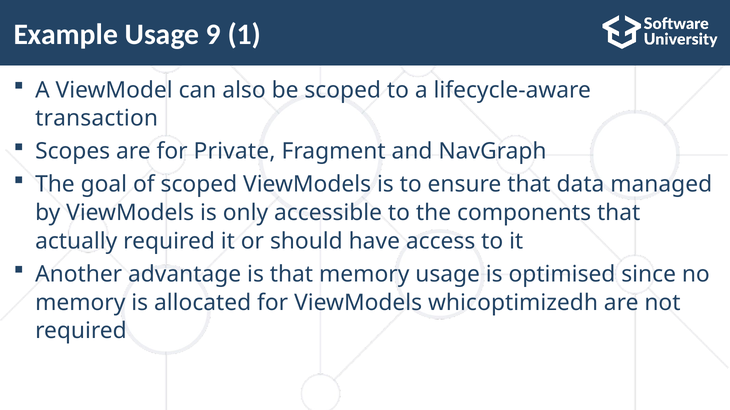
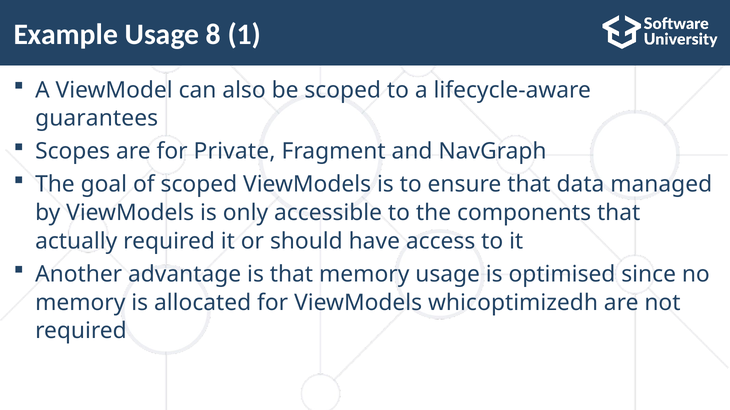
9: 9 -> 8
transaction: transaction -> guarantees
